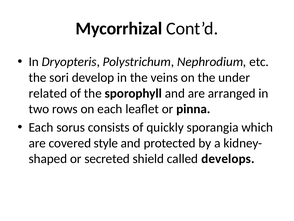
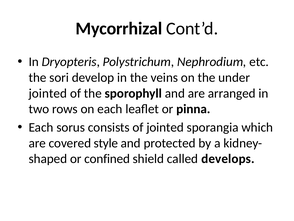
related at (48, 93): related -> jointed
of quickly: quickly -> jointed
secreted: secreted -> confined
